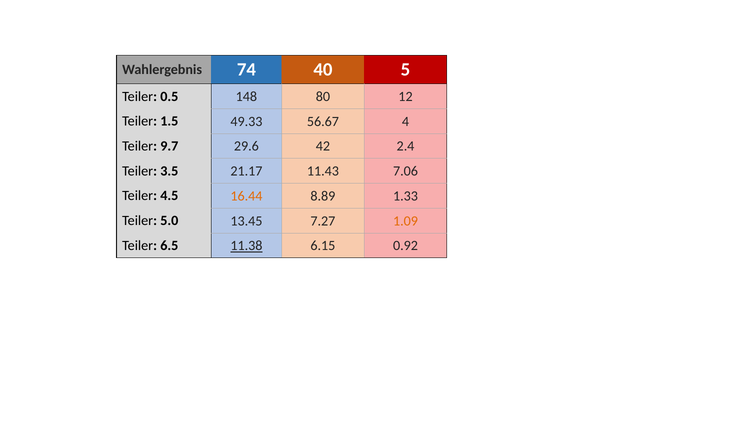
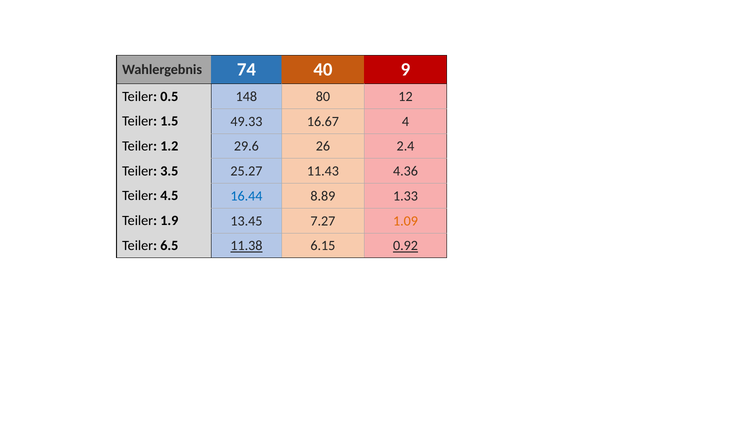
5: 5 -> 9
56.67: 56.67 -> 16.67
9.7: 9.7 -> 1.2
42: 42 -> 26
21.17: 21.17 -> 25.27
7.06: 7.06 -> 4.36
16.44 colour: orange -> blue
5.0: 5.0 -> 1.9
0.92 underline: none -> present
